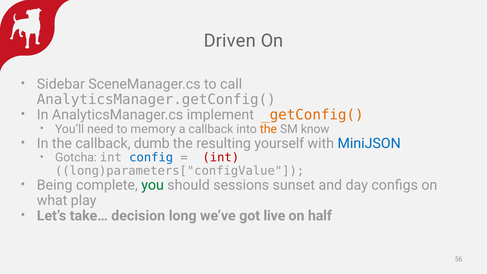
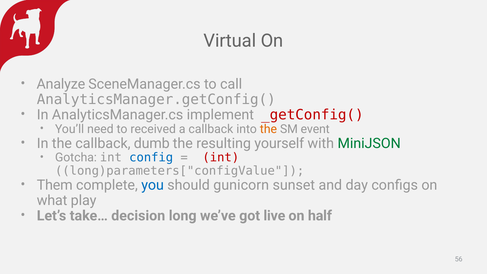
Driven: Driven -> Virtual
Sidebar: Sidebar -> Analyze
_getConfig( colour: orange -> red
memory: memory -> received
know: know -> event
MiniJSON colour: blue -> green
Being: Being -> Them
you colour: green -> blue
sessions: sessions -> gunicorn
